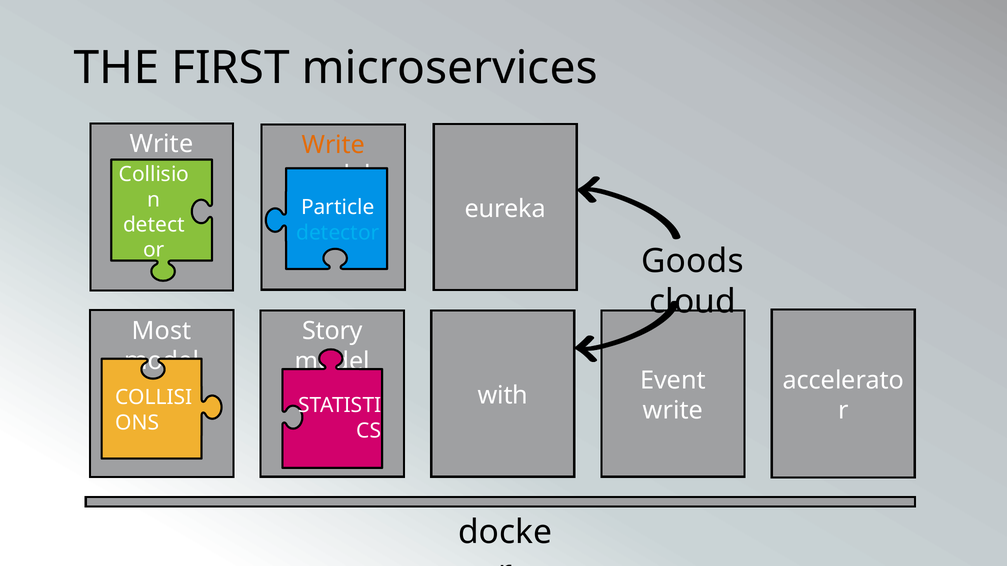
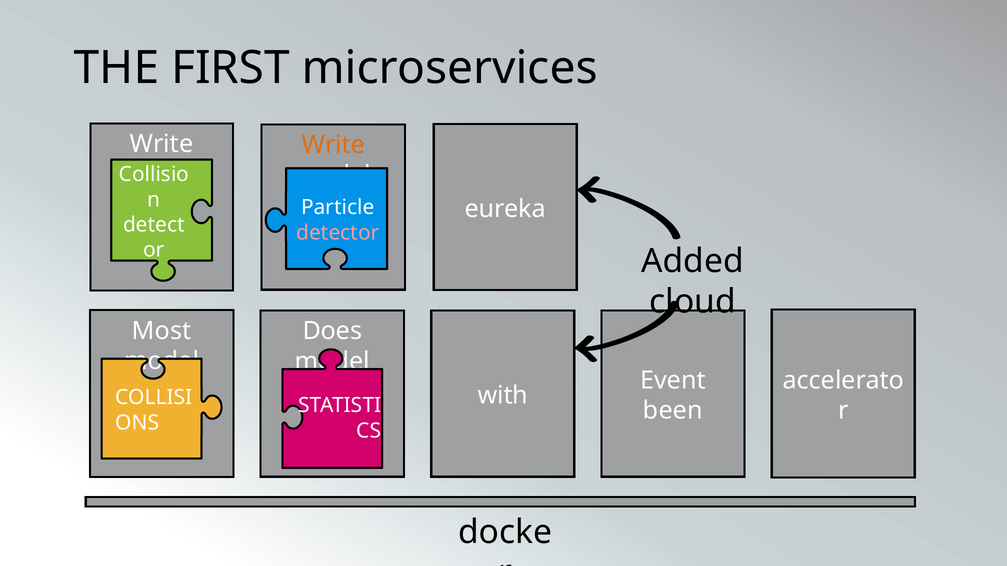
detector colour: light blue -> pink
Goods: Goods -> Added
Story: Story -> Does
write at (673, 411): write -> been
